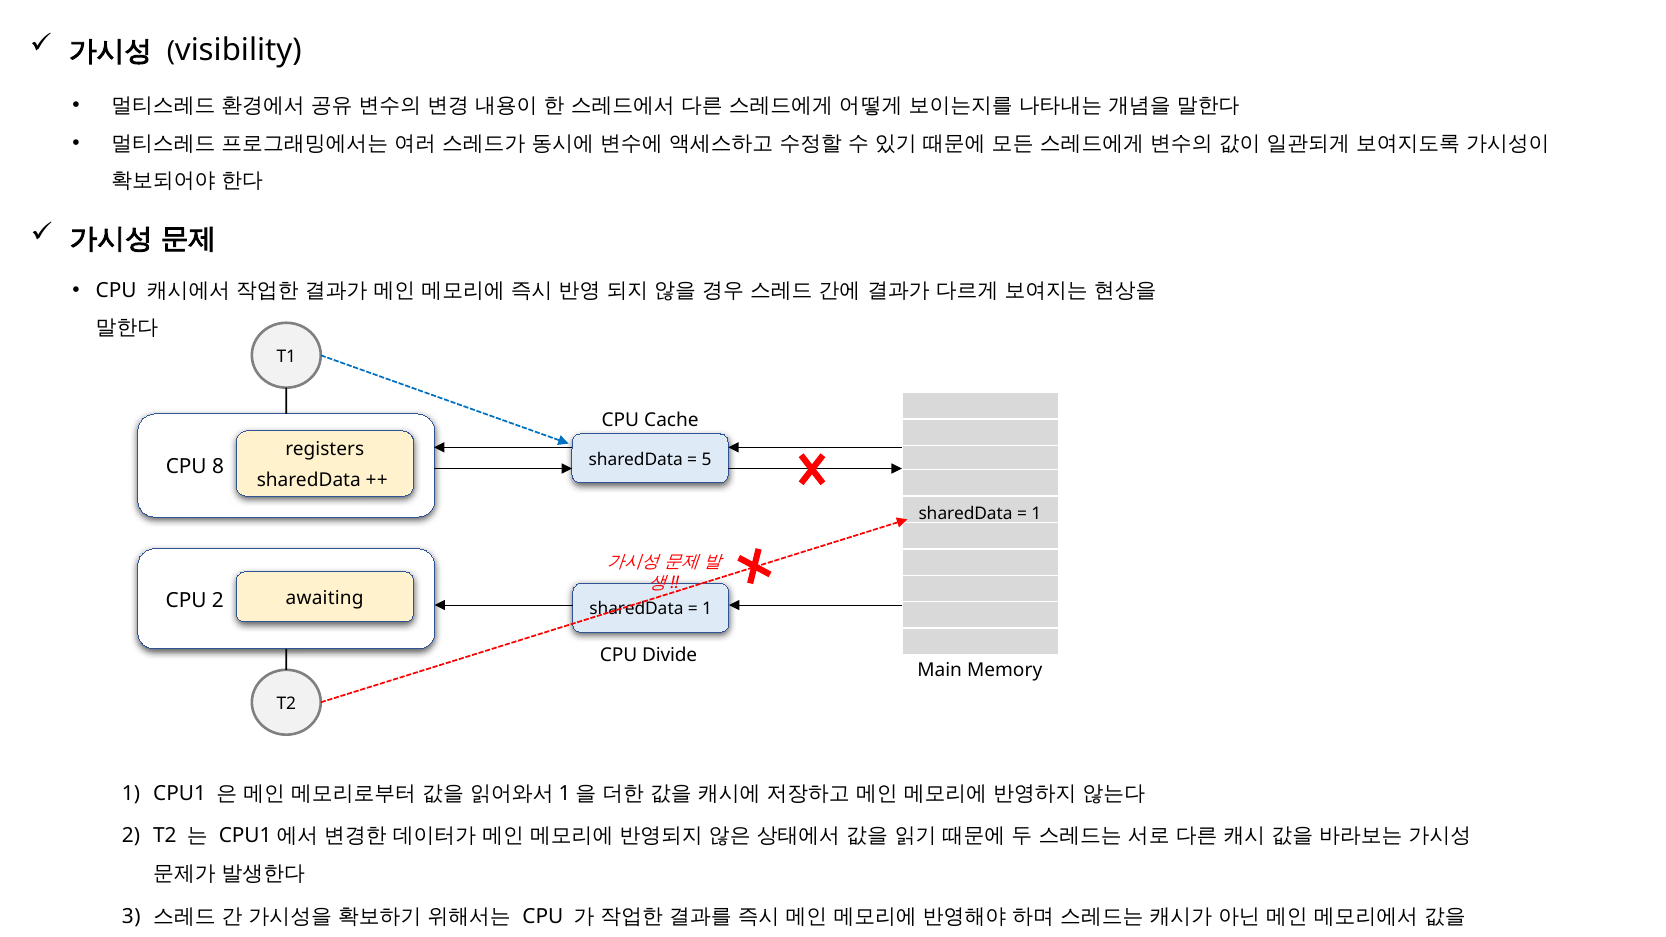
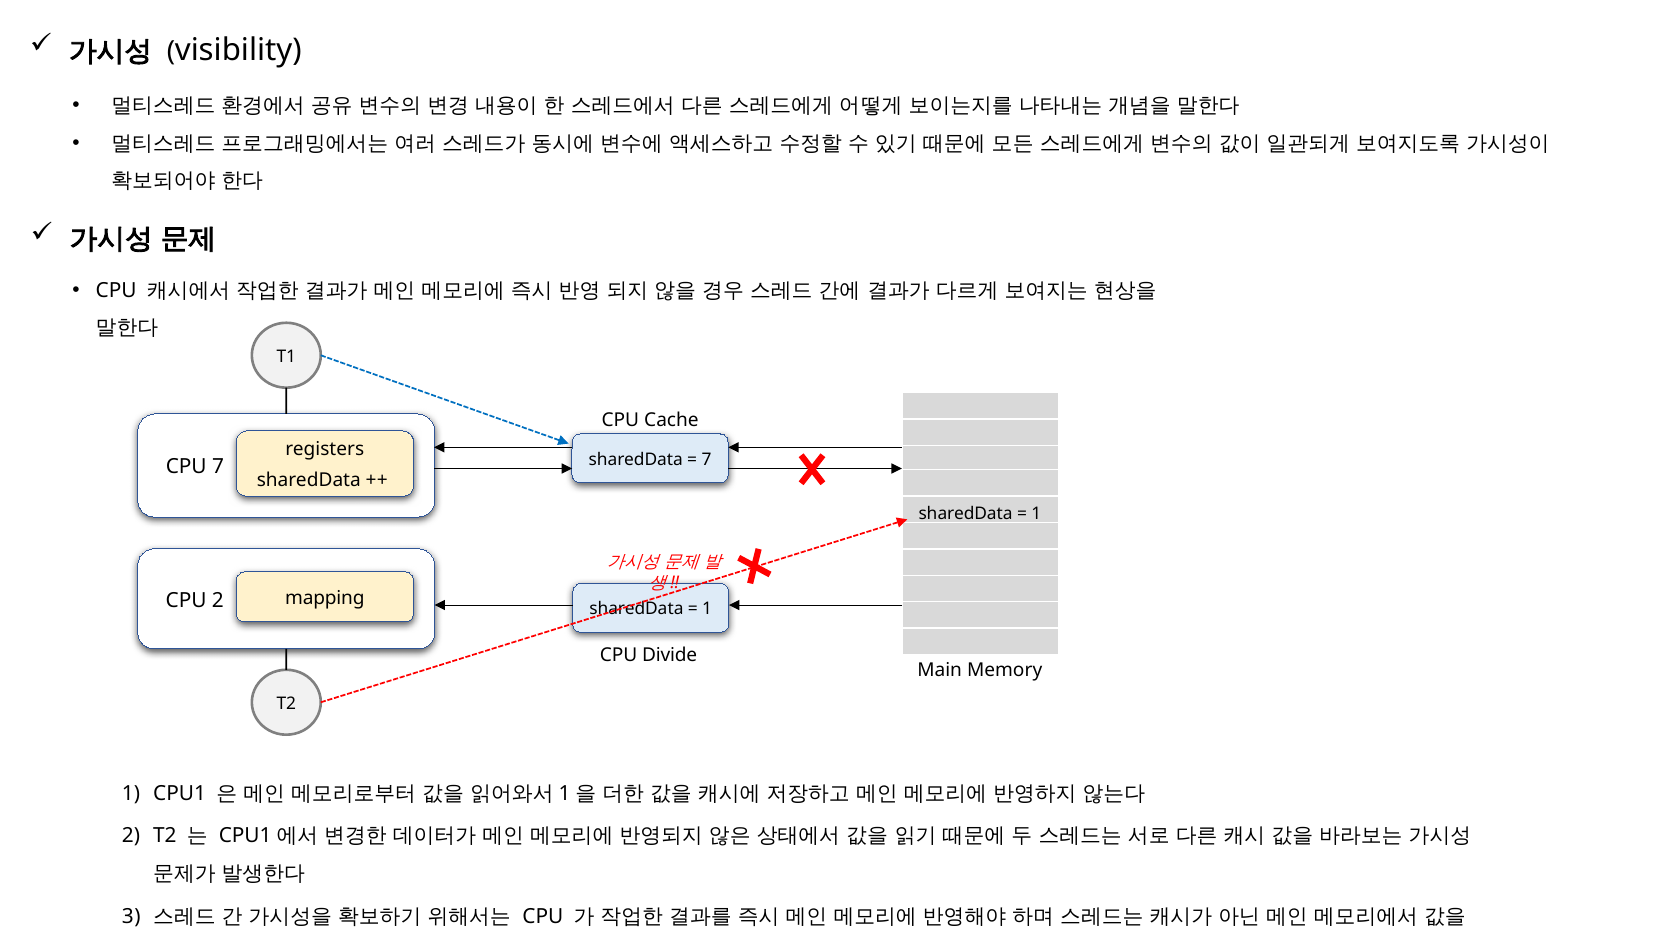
CPU 8: 8 -> 7
5 at (707, 460): 5 -> 7
awaiting: awaiting -> mapping
